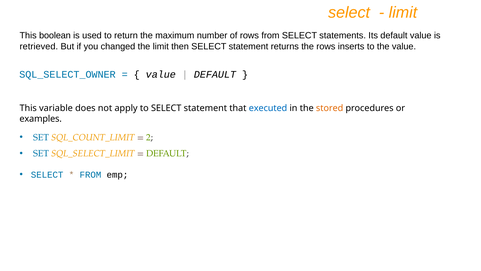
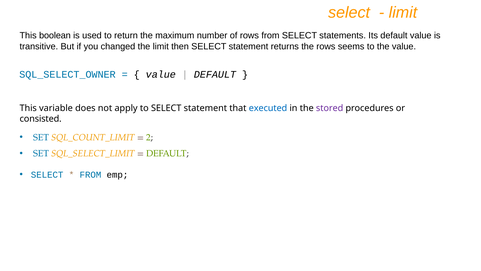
retrieved: retrieved -> transitive
inserts: inserts -> seems
stored colour: orange -> purple
examples: examples -> consisted
